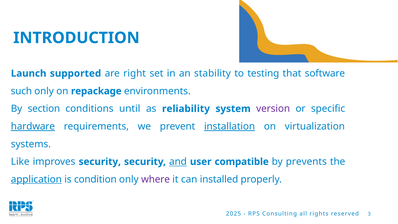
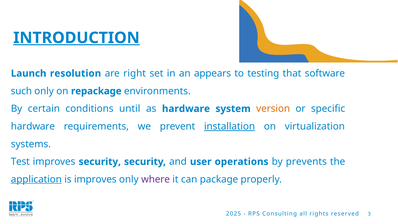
INTRODUCTION underline: none -> present
supported: supported -> resolution
stability: stability -> appears
section: section -> certain
as reliability: reliability -> hardware
version colour: purple -> orange
hardware at (33, 126) underline: present -> none
Like: Like -> Test
and underline: present -> none
compatible: compatible -> operations
is condition: condition -> improves
installed: installed -> package
